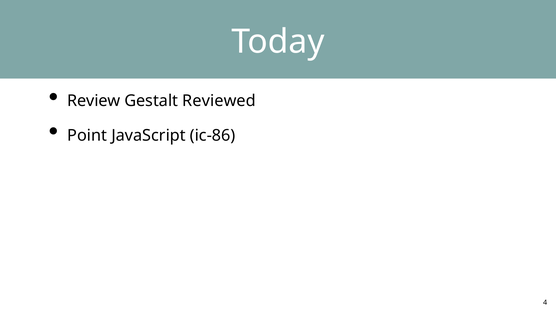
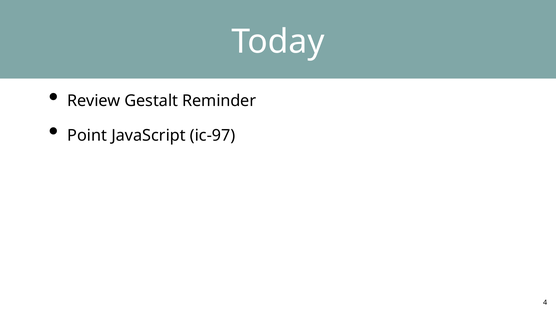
Reviewed: Reviewed -> Reminder
ic-86: ic-86 -> ic-97
